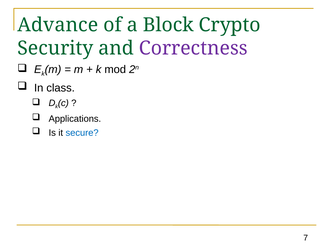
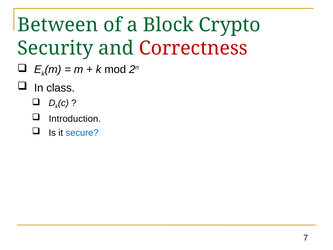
Advance: Advance -> Between
Correctness colour: purple -> red
Applications: Applications -> Introduction
